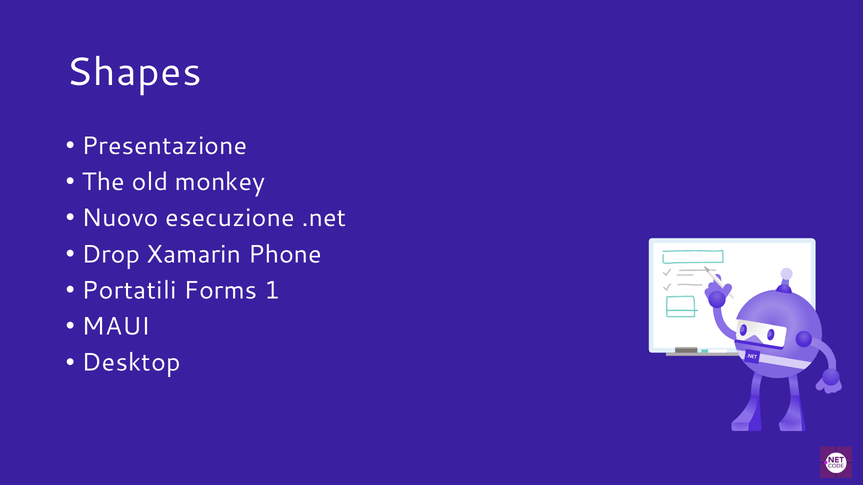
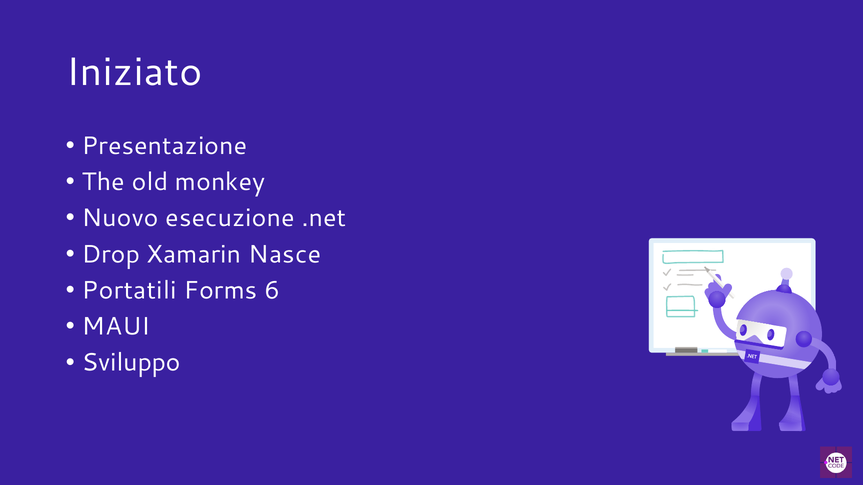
Shapes: Shapes -> Iniziato
Phone: Phone -> Nasce
1: 1 -> 6
Desktop: Desktop -> Sviluppo
